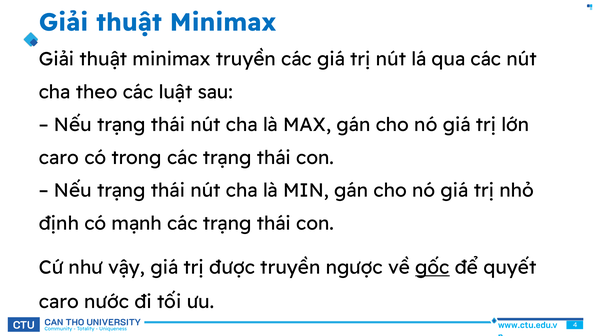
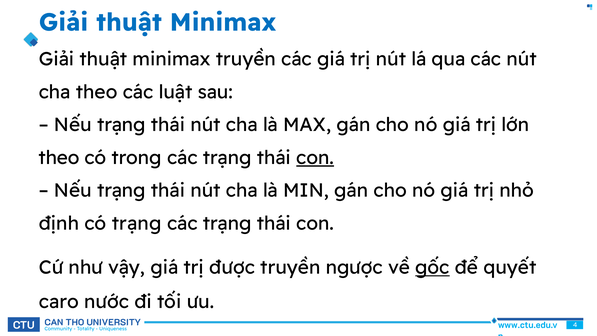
caro at (59, 158): caro -> theo
con at (315, 158) underline: none -> present
có mạnh: mạnh -> trạng
